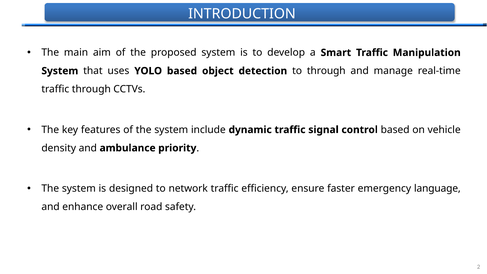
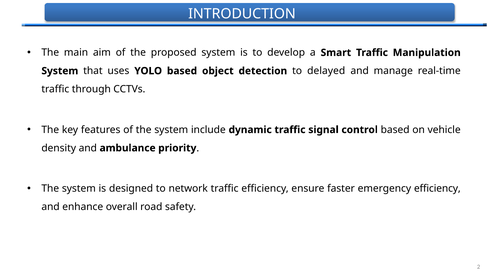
to through: through -> delayed
emergency language: language -> efficiency
